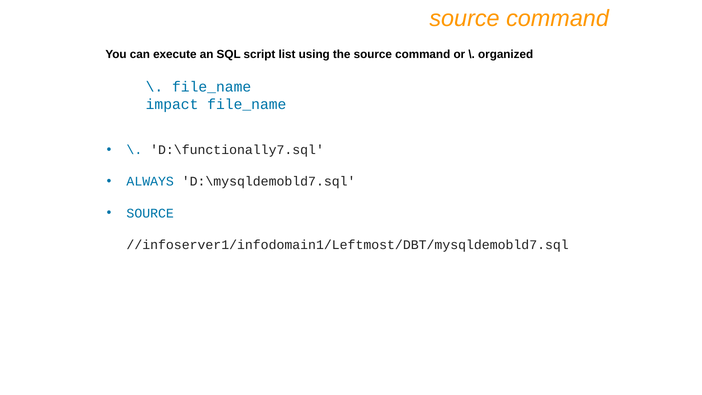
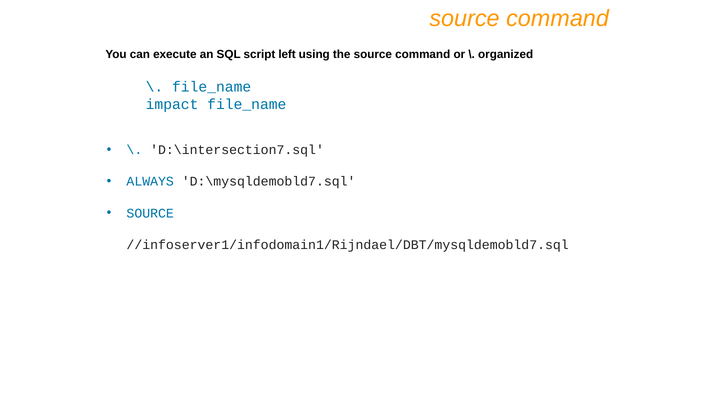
list: list -> left
D:\functionally7.sql: D:\functionally7.sql -> D:\intersection7.sql
//infoserver1/infodomain1/Leftmost/DBT/mysqldemobld7.sql: //infoserver1/infodomain1/Leftmost/DBT/mysqldemobld7.sql -> //infoserver1/infodomain1/Rijndael/DBT/mysqldemobld7.sql
